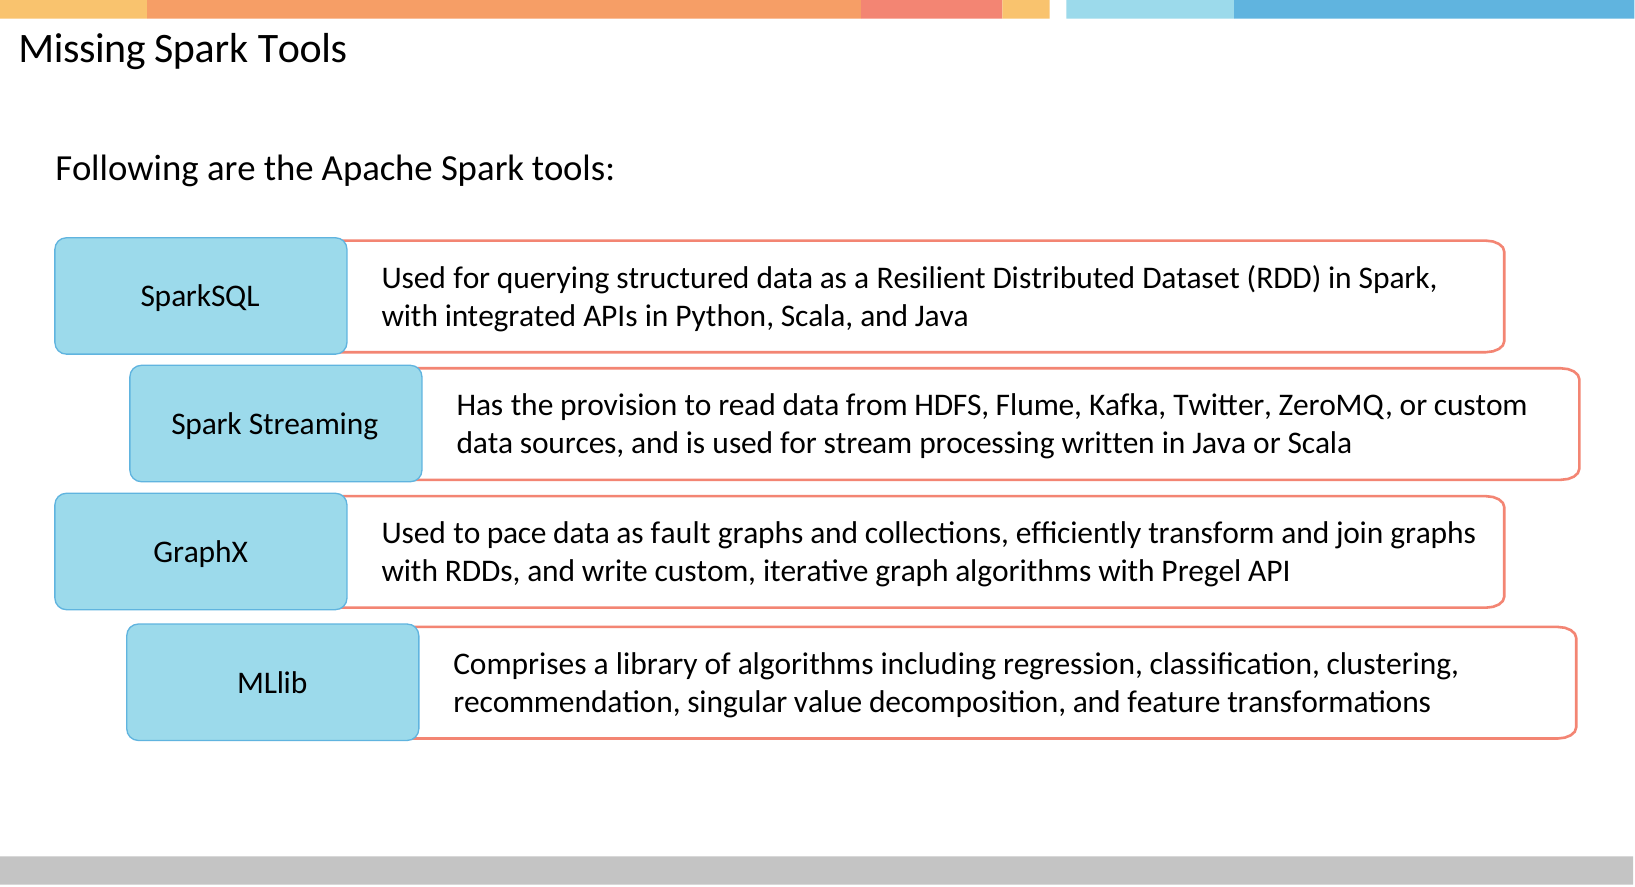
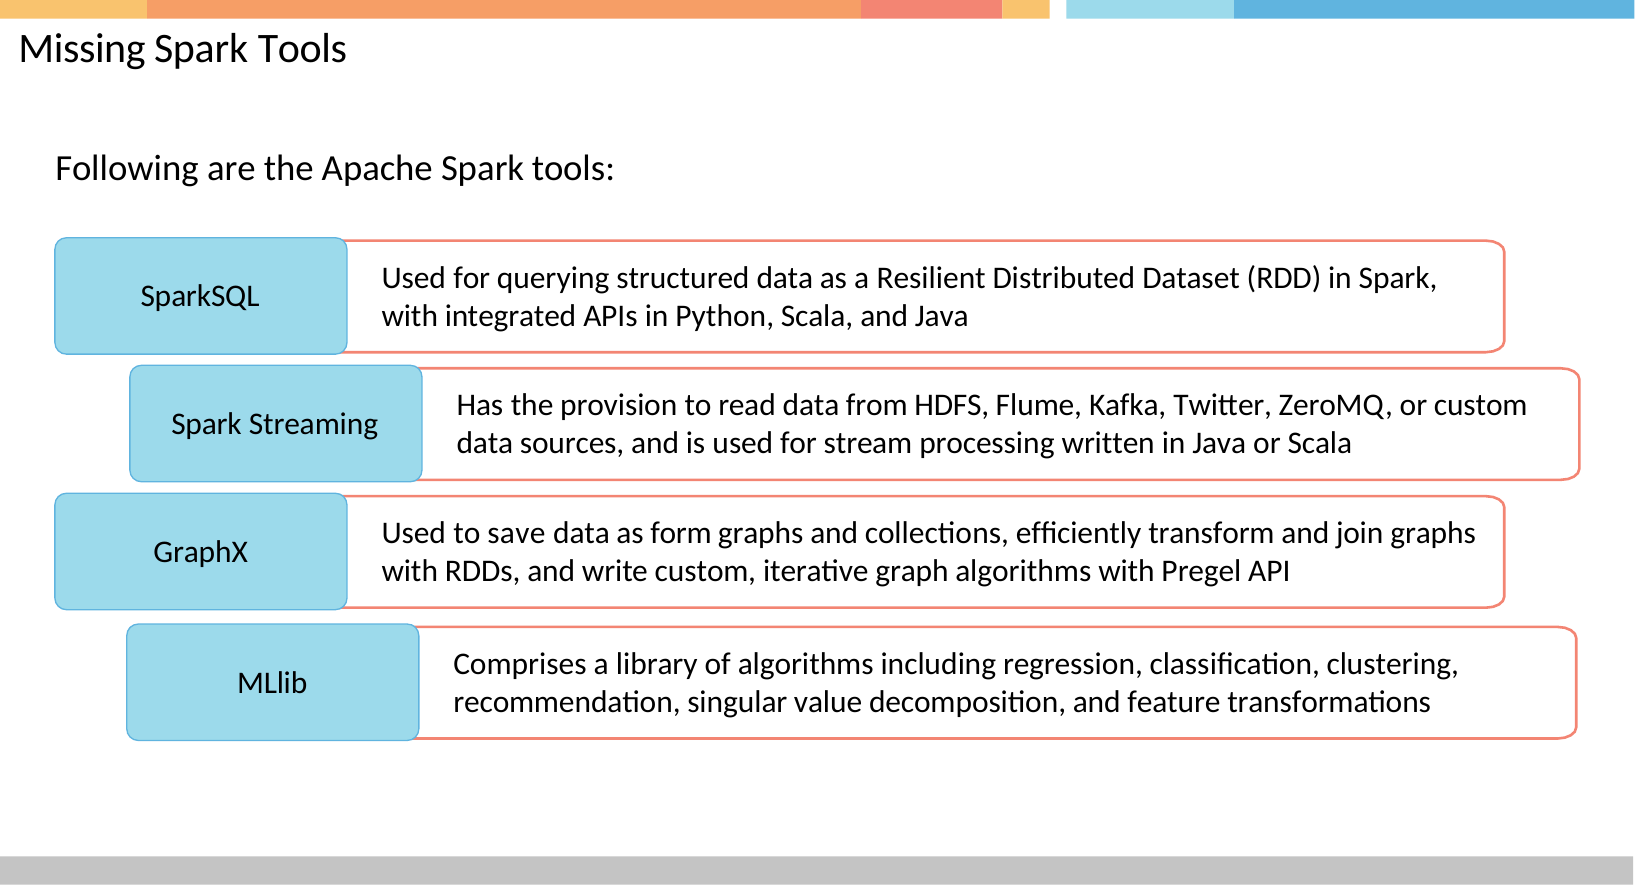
pace: pace -> save
fault: fault -> form
